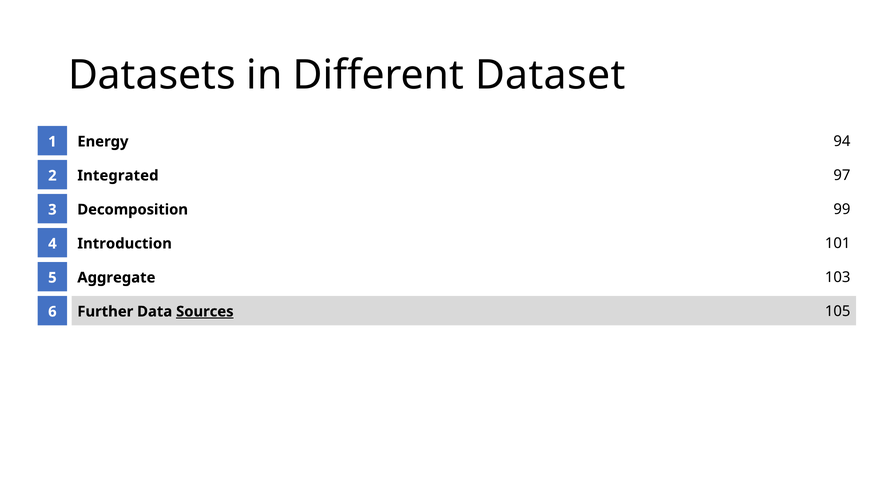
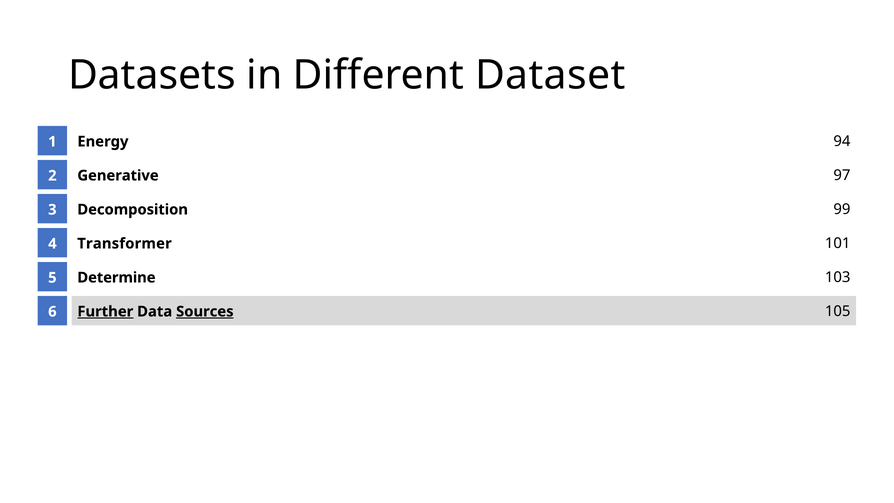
Integrated: Integrated -> Generative
Introduction: Introduction -> Transformer
Aggregate: Aggregate -> Determine
Further underline: none -> present
